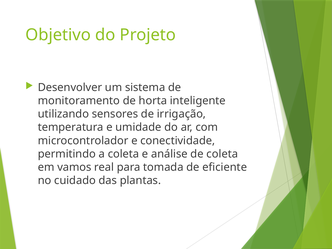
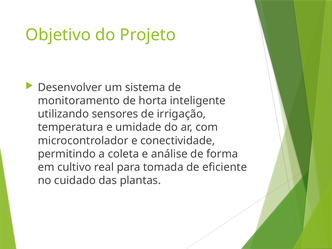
de coleta: coleta -> forma
vamos: vamos -> cultivo
